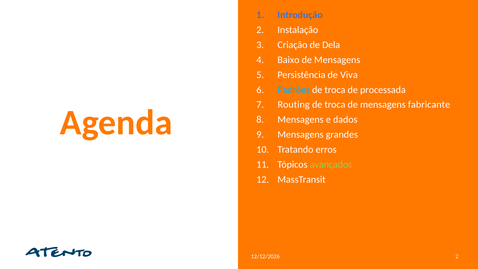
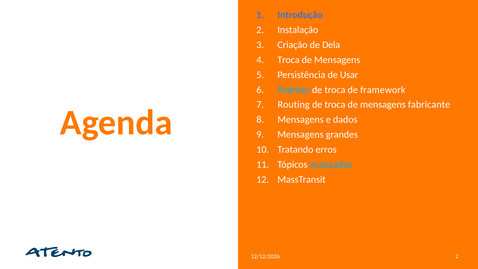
Baixo at (288, 60): Baixo -> Troca
Viva: Viva -> Usar
processada: processada -> framework
avançados colour: light green -> light blue
